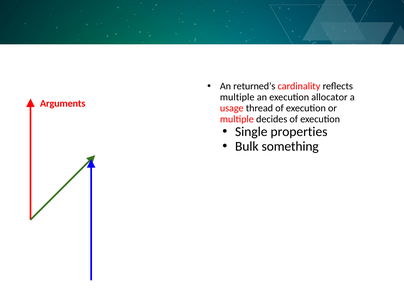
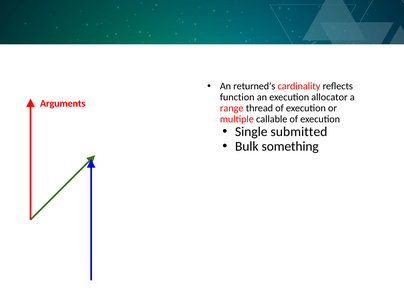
multiple at (237, 97): multiple -> function
usage: usage -> range
decides: decides -> callable
properties: properties -> submitted
